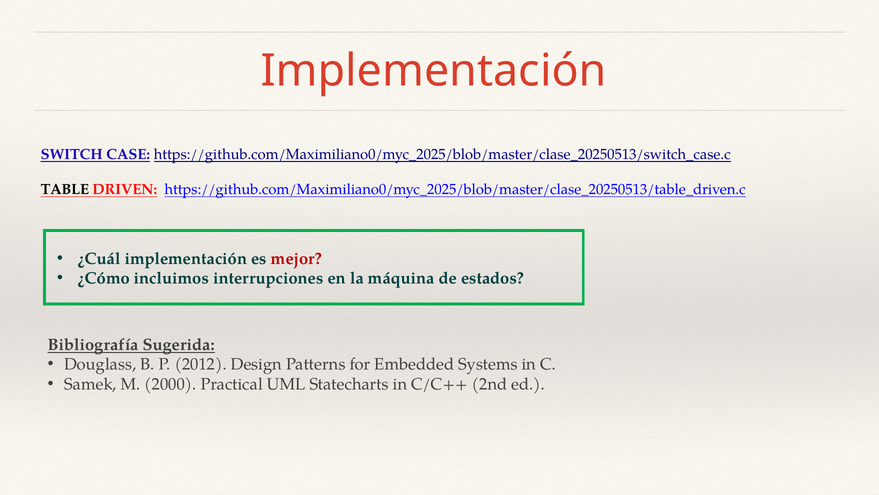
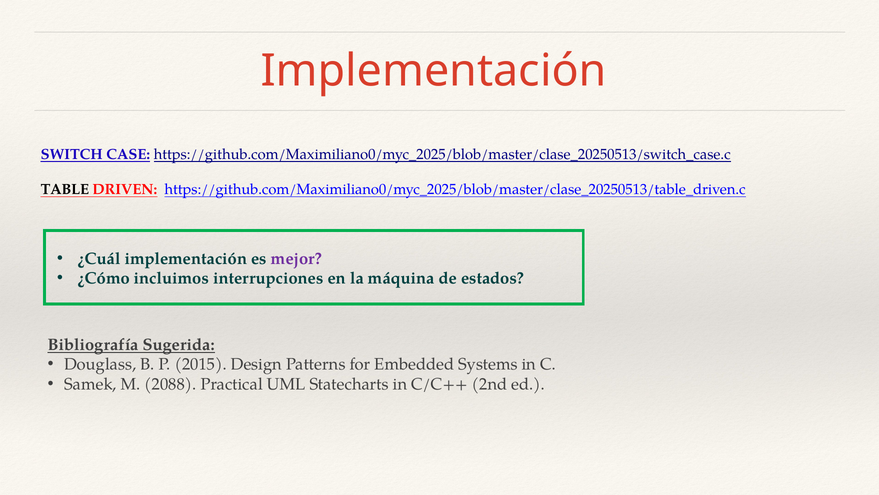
mejor colour: red -> purple
2012: 2012 -> 2015
2000: 2000 -> 2088
